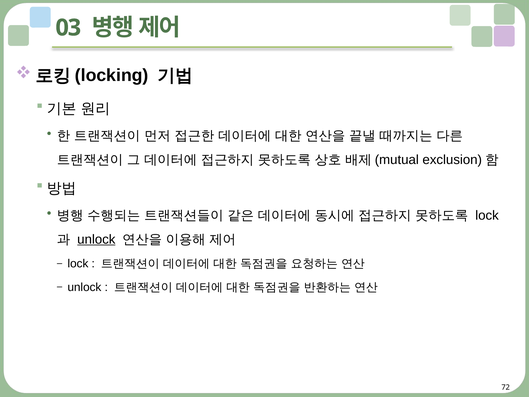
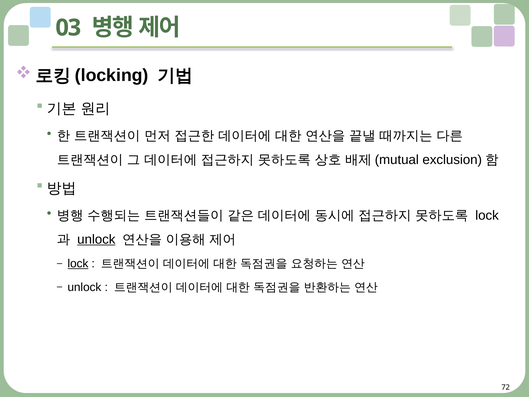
lock at (78, 263) underline: none -> present
